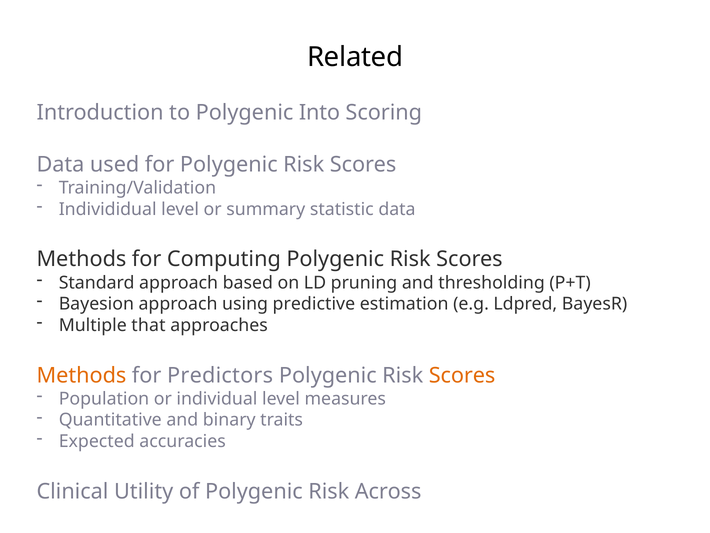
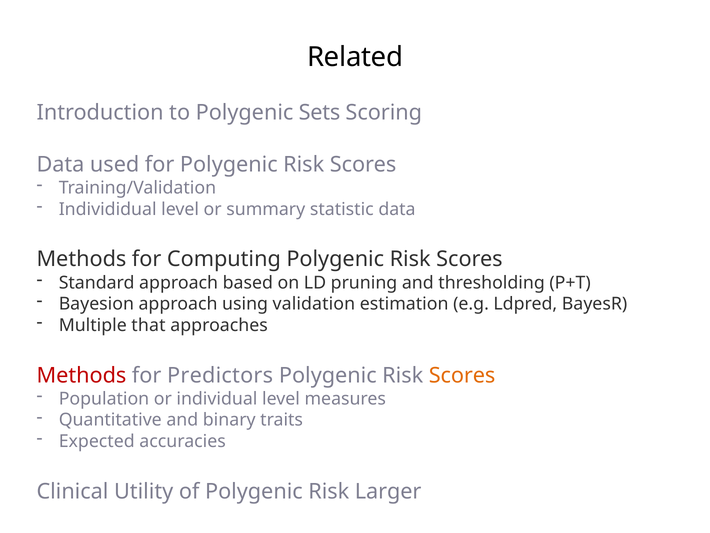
Into: Into -> Sets
predictive: predictive -> validation
Methods at (81, 375) colour: orange -> red
Across: Across -> Larger
